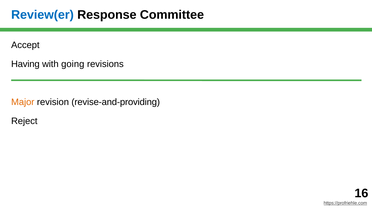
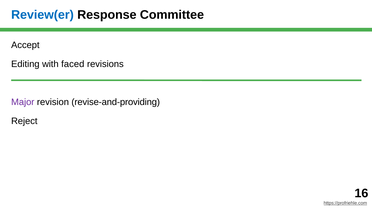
Having: Having -> Editing
going: going -> faced
Major colour: orange -> purple
